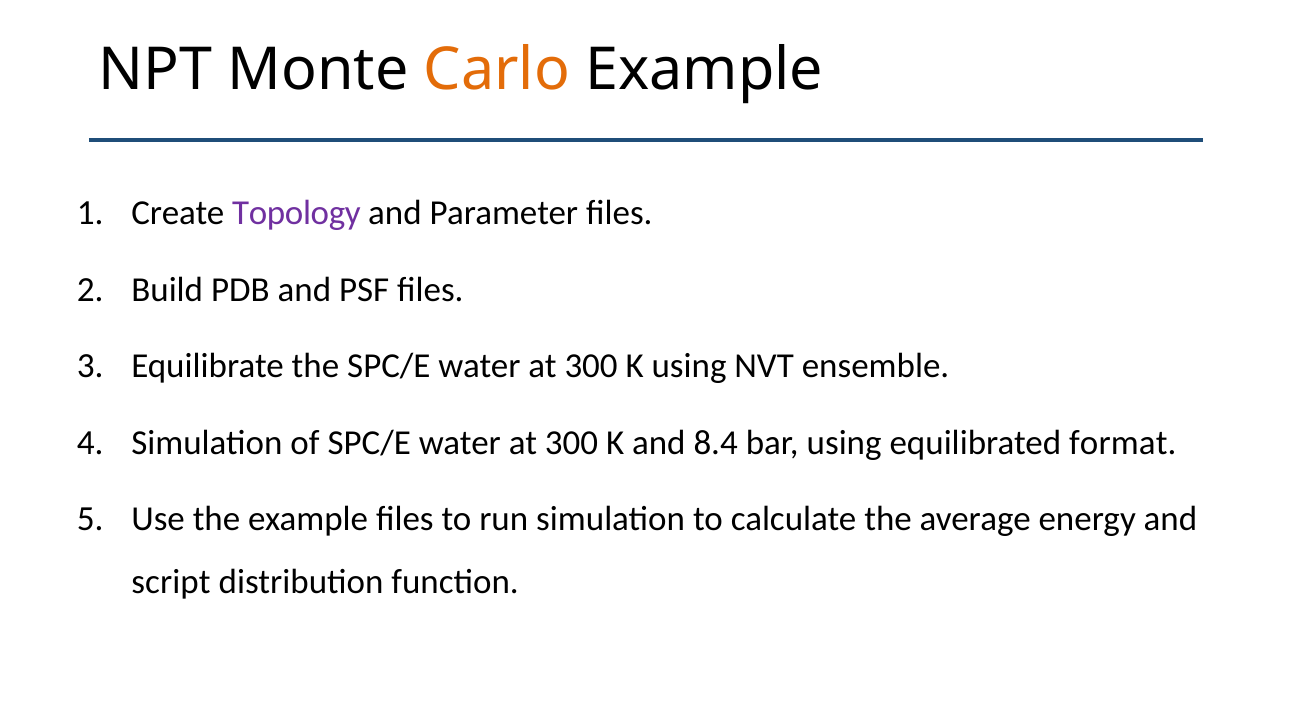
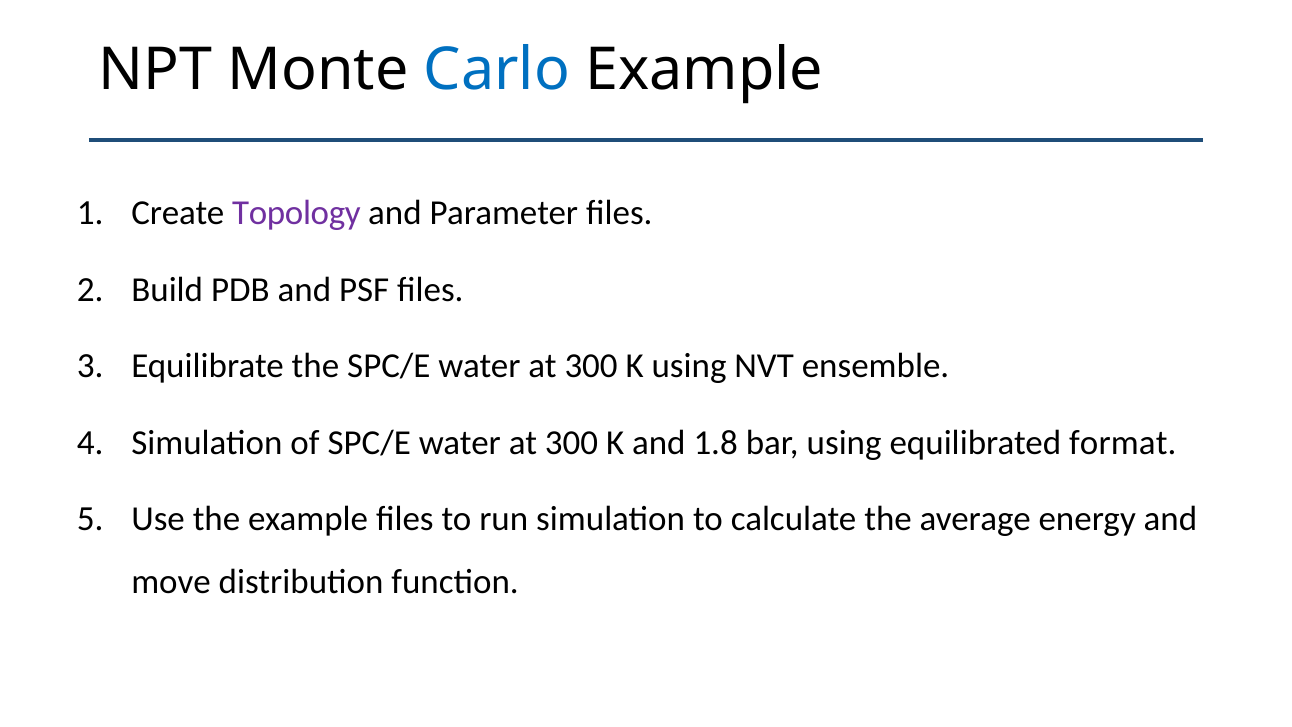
Carlo colour: orange -> blue
8.4: 8.4 -> 1.8
script: script -> move
